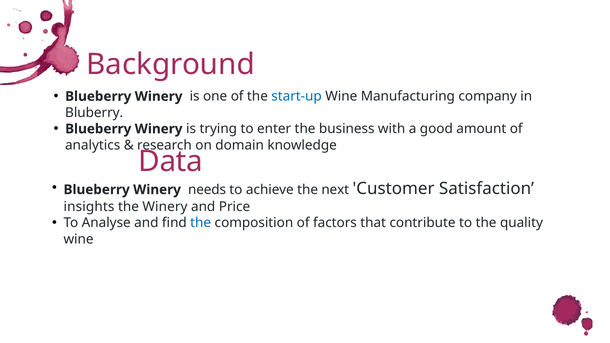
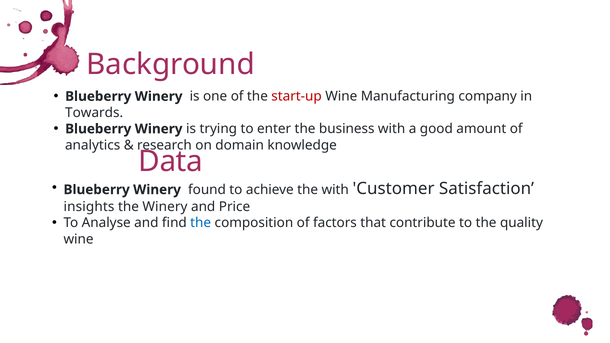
start-up colour: blue -> red
Bluberry: Bluberry -> Towards
needs: needs -> found
the next: next -> with
